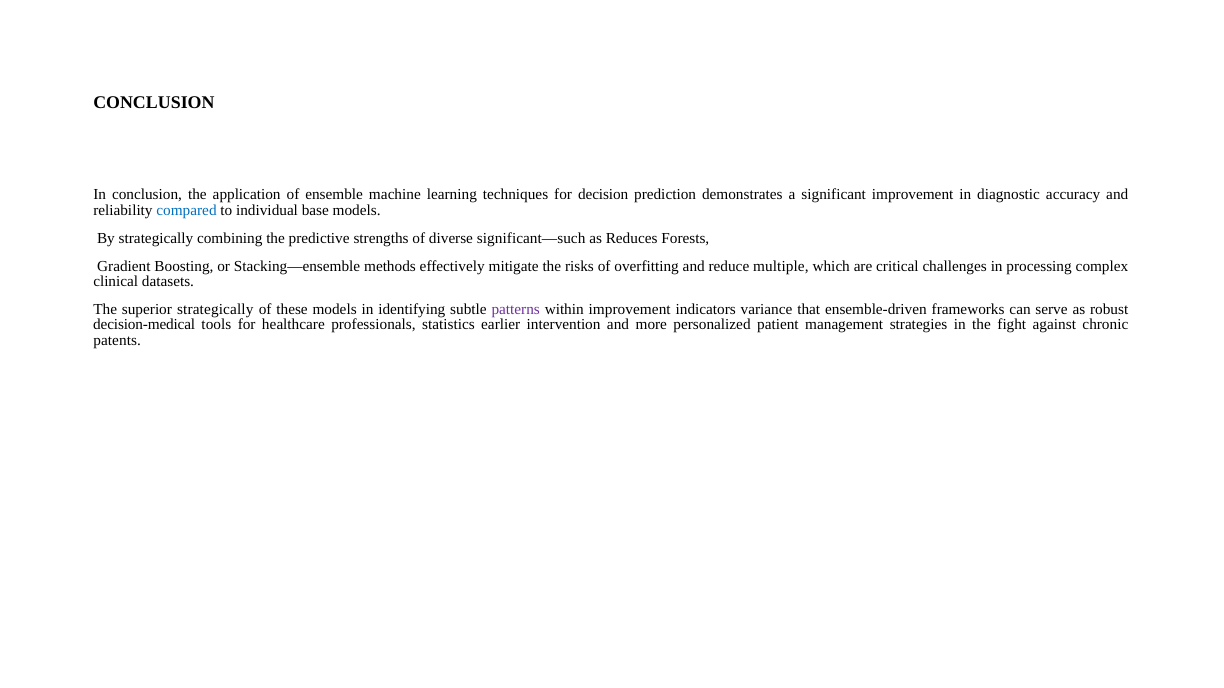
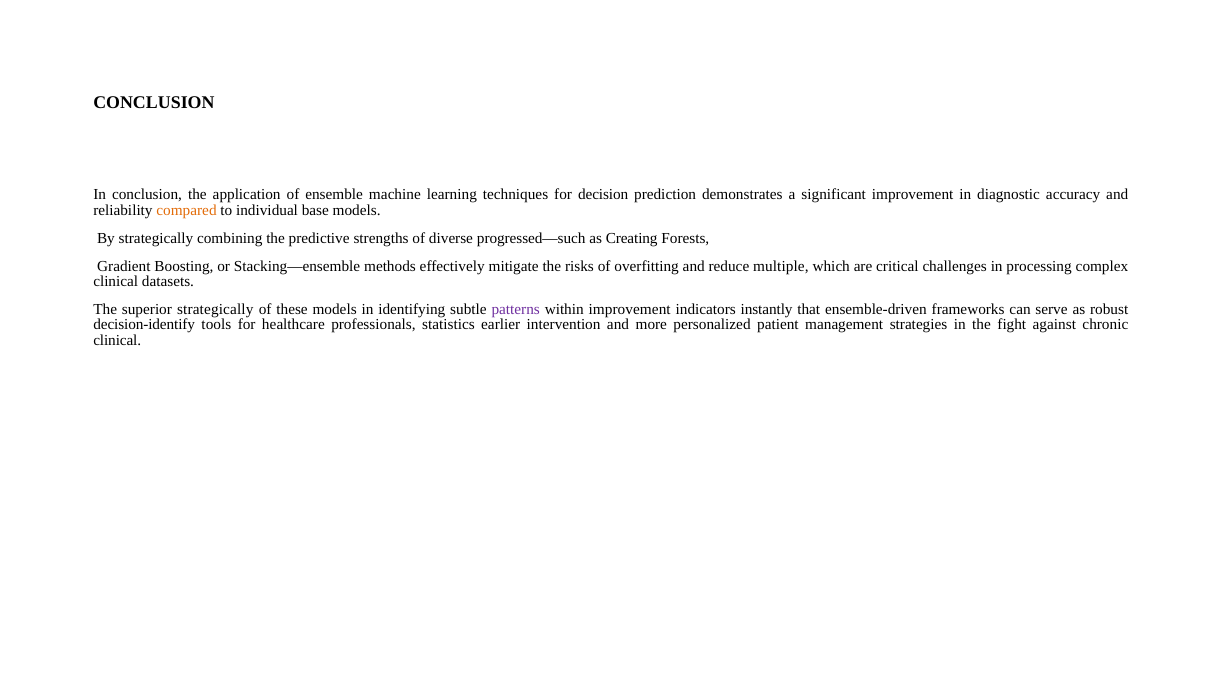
compared colour: blue -> orange
significant—such: significant—such -> progressed—such
Reduces: Reduces -> Creating
variance: variance -> instantly
decision-medical: decision-medical -> decision-identify
patents at (117, 340): patents -> clinical
